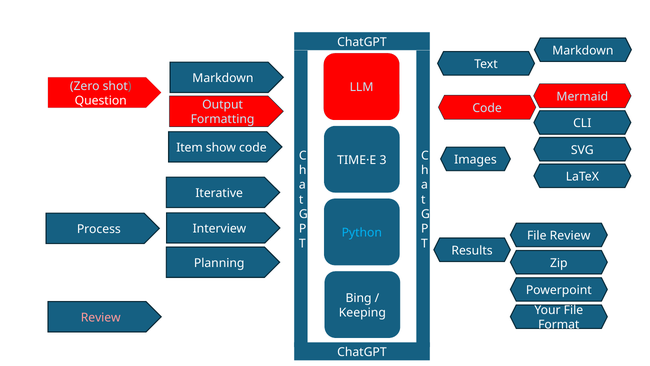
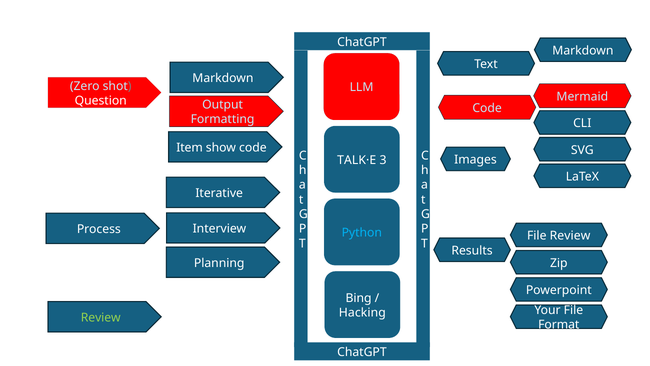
TIME·E: TIME·E -> TALK·E
Keeping: Keeping -> Hacking
Review at (101, 317) colour: pink -> light green
